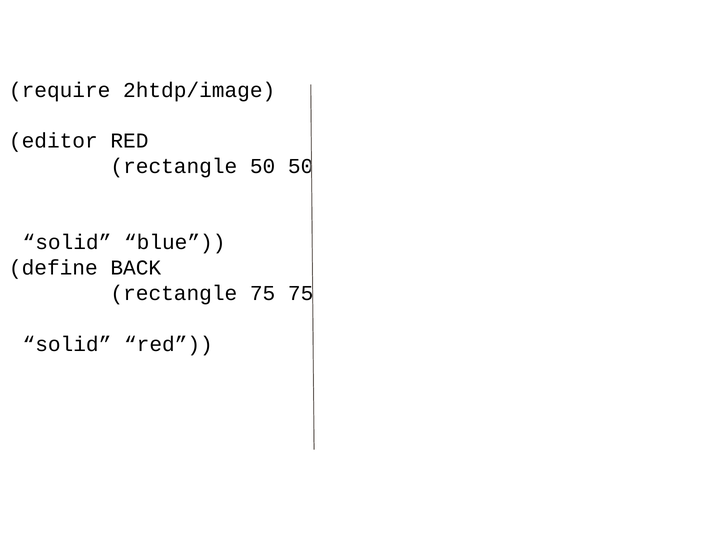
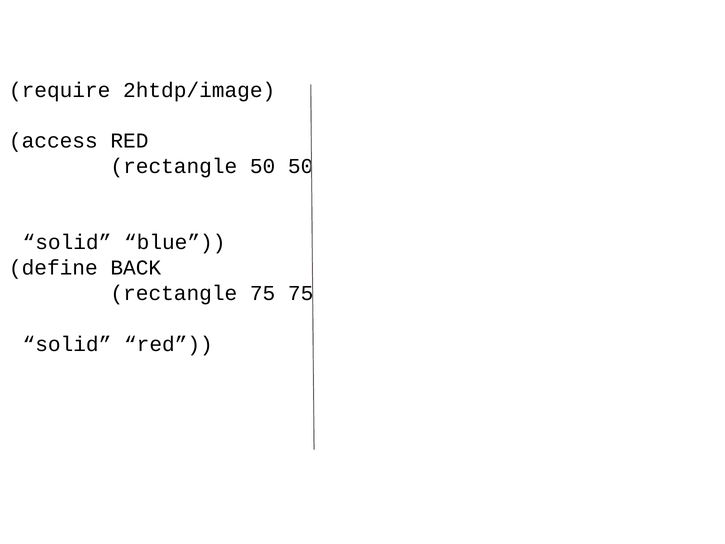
editor: editor -> access
